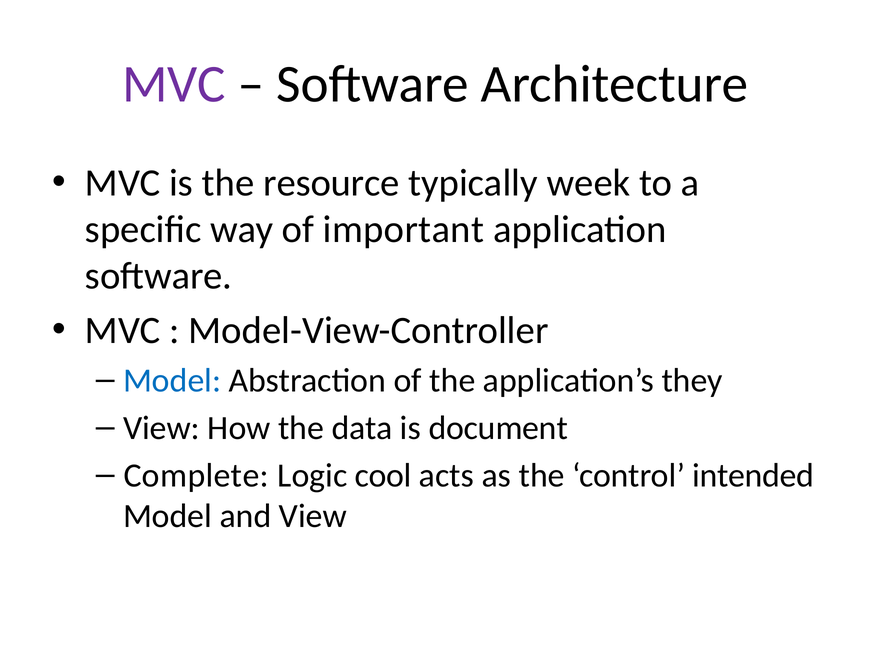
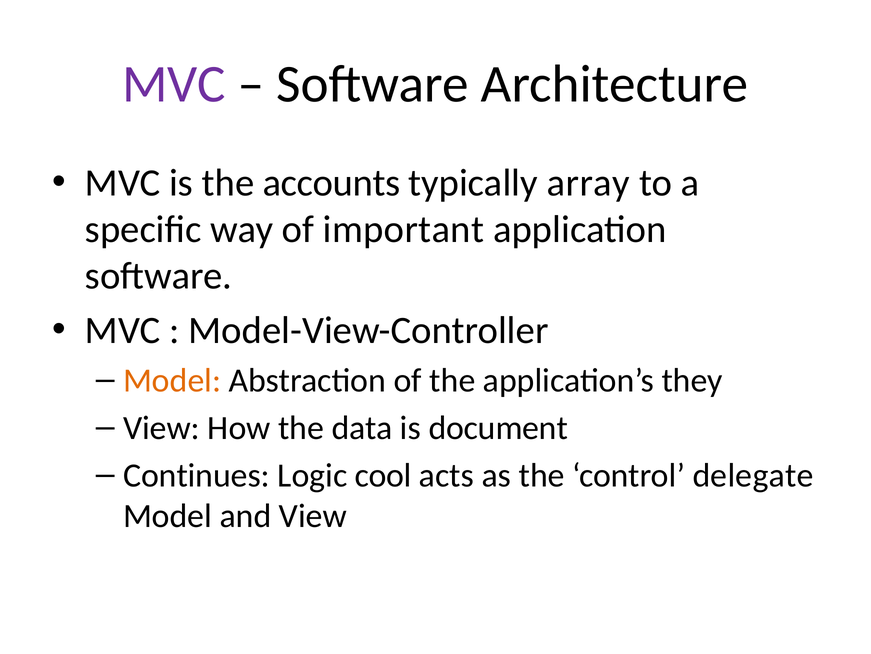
resource: resource -> accounts
week: week -> array
Model at (172, 380) colour: blue -> orange
Complete: Complete -> Continues
intended: intended -> delegate
